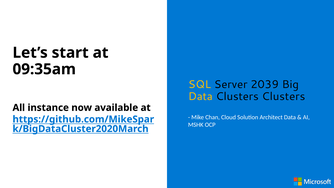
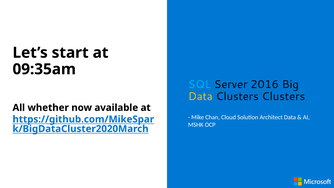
SQL colour: yellow -> light blue
2039: 2039 -> 2016
instance: instance -> whether
